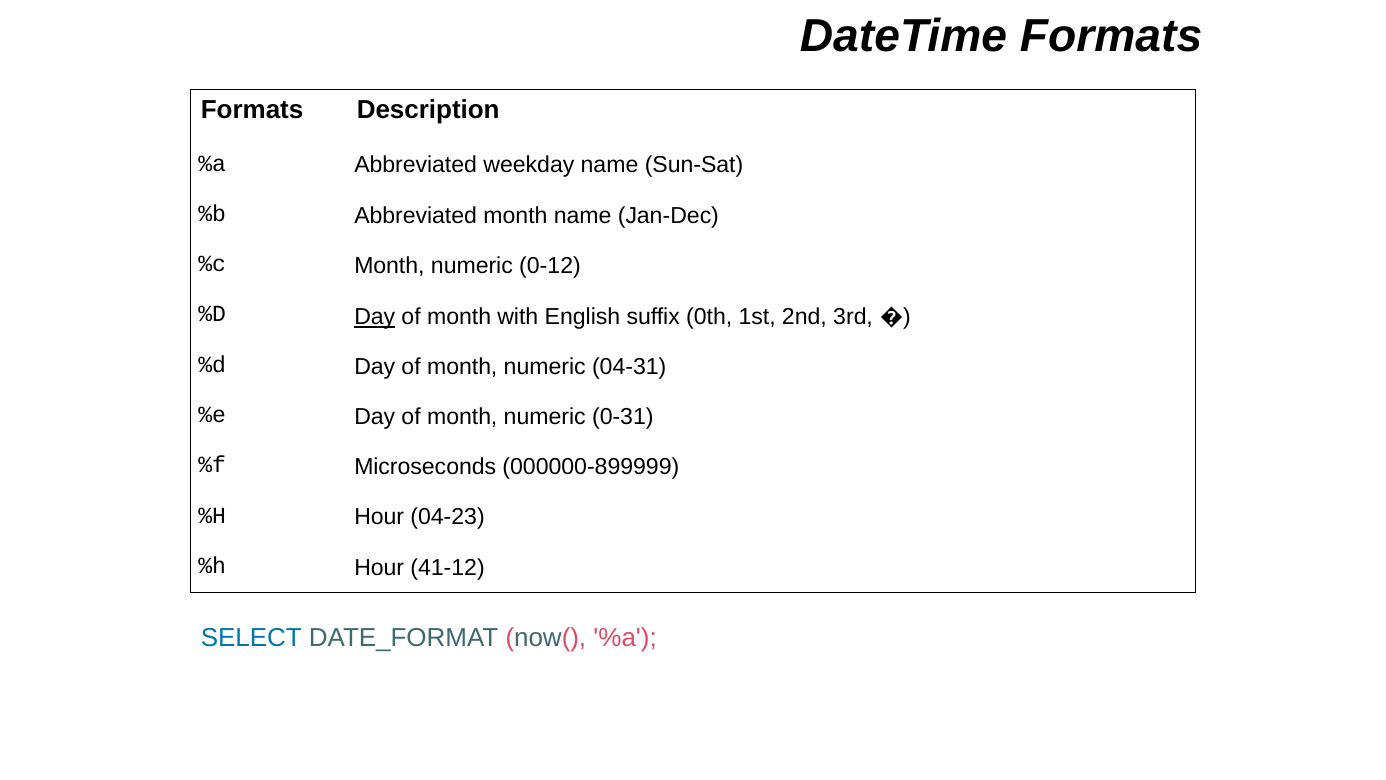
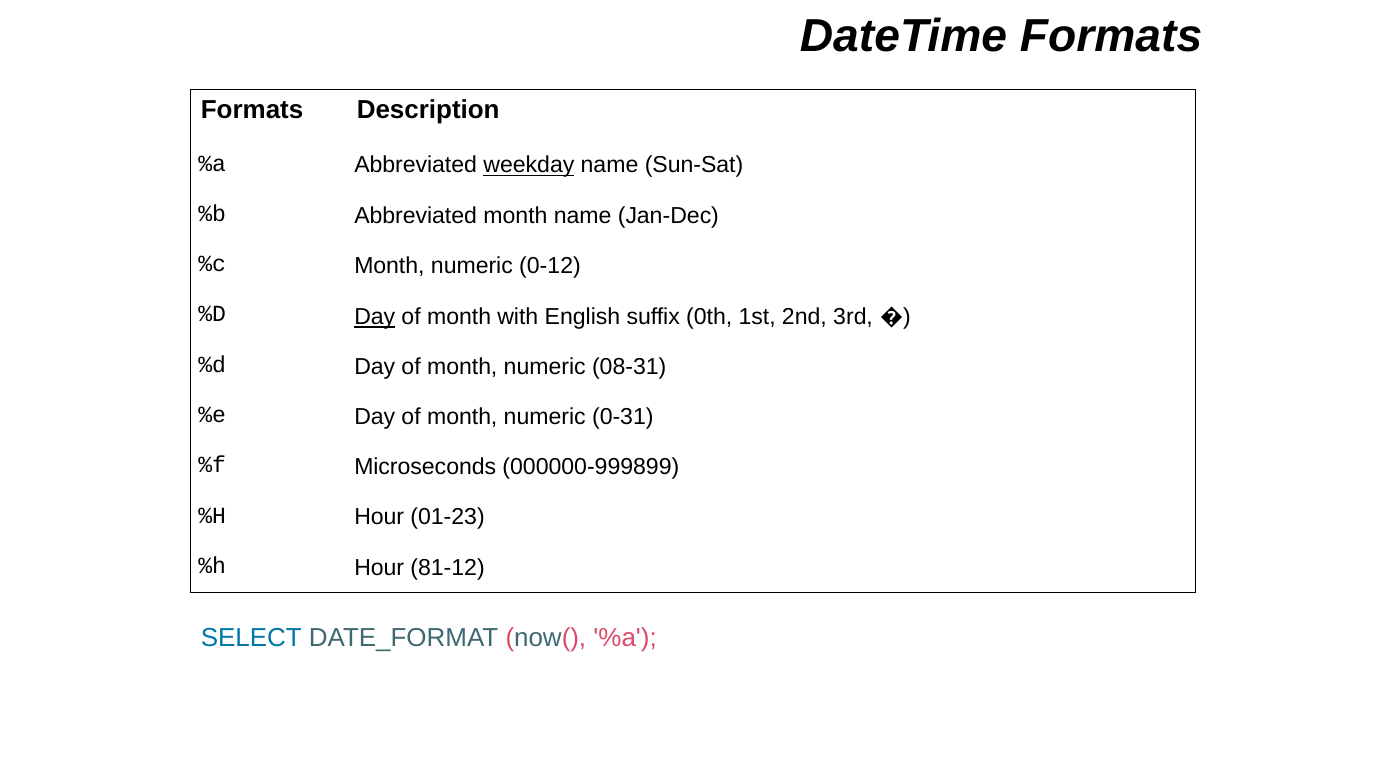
weekday underline: none -> present
04-31: 04-31 -> 08-31
000000-899999: 000000-899999 -> 000000-999899
04-23: 04-23 -> 01-23
41-12: 41-12 -> 81-12
